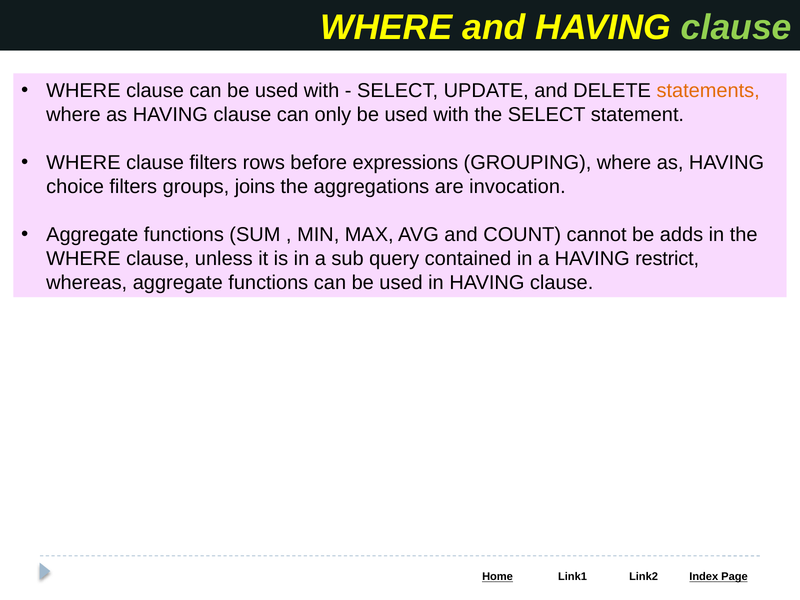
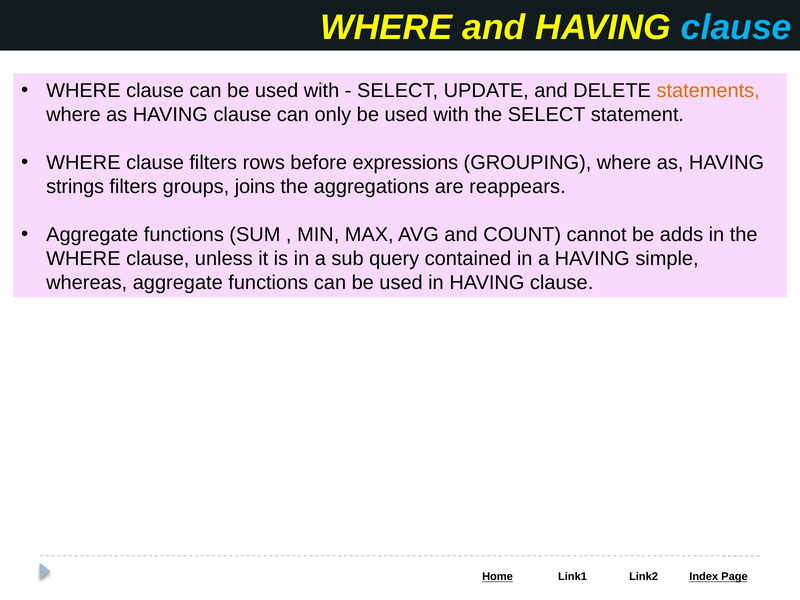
clause at (736, 28) colour: light green -> light blue
choice: choice -> strings
invocation: invocation -> reappears
restrict: restrict -> simple
